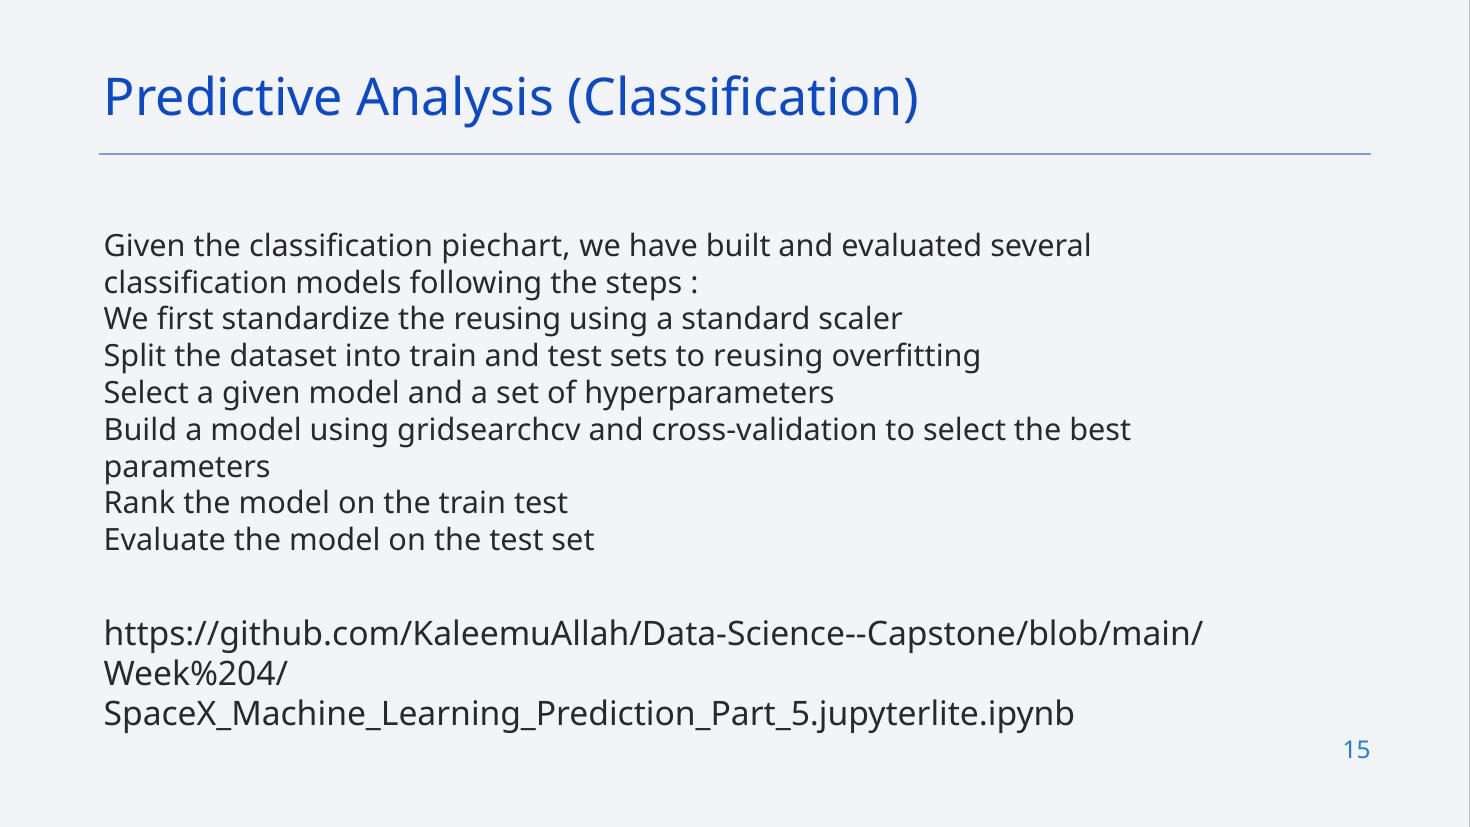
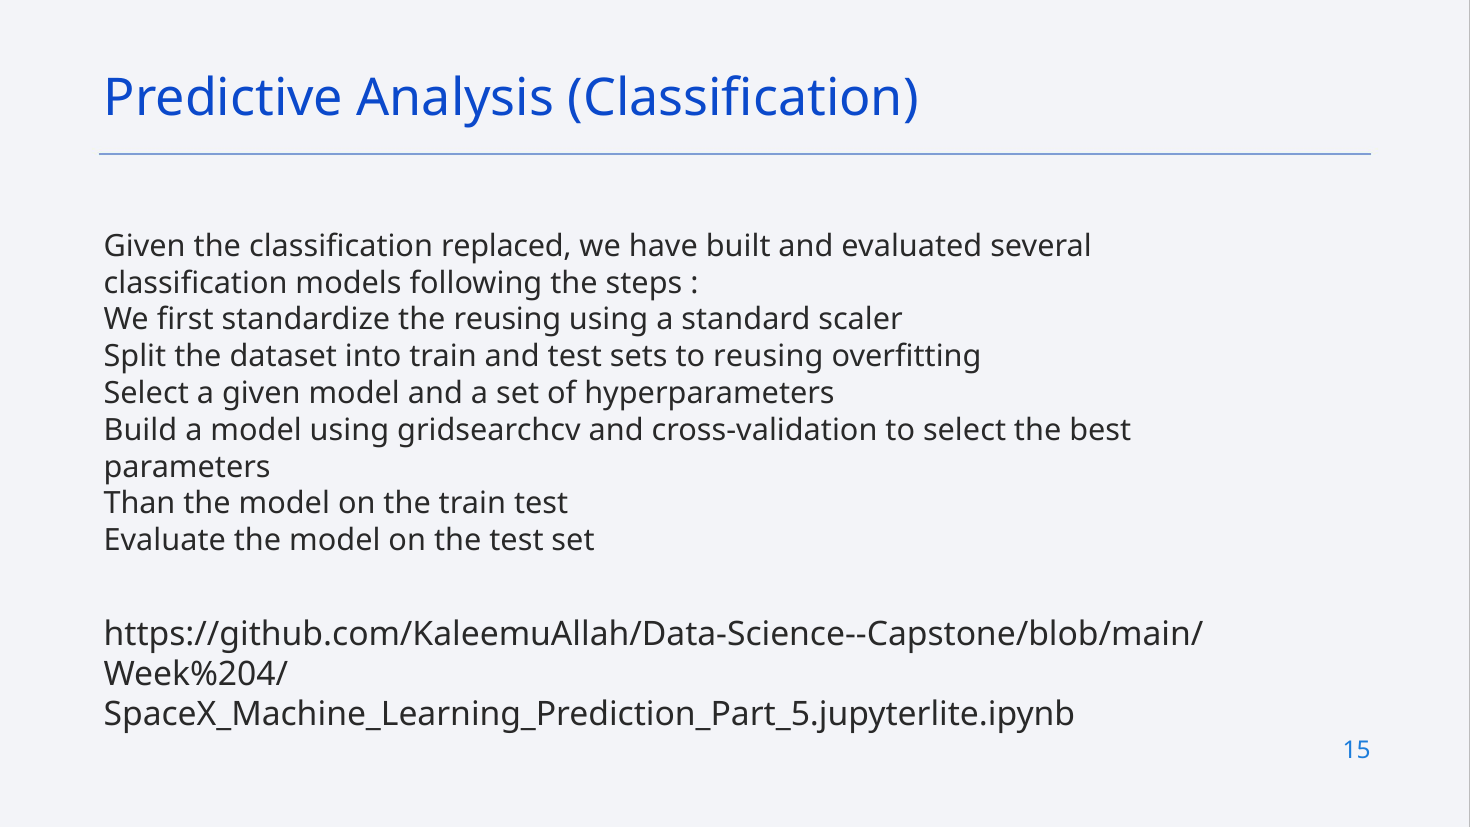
piechart: piechart -> replaced
Rank: Rank -> Than
